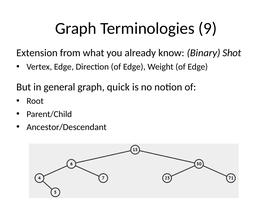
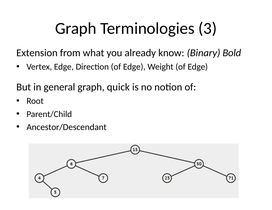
9: 9 -> 3
Shot: Shot -> Bold
